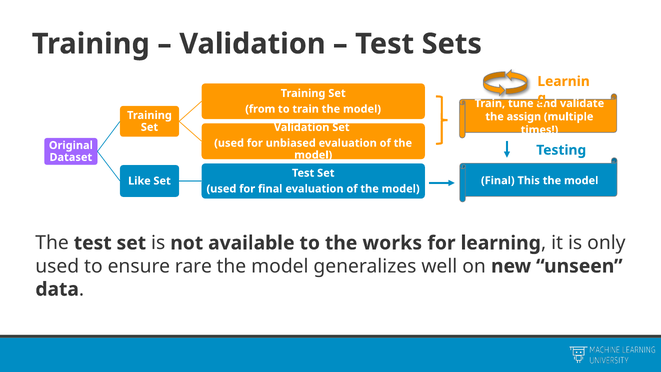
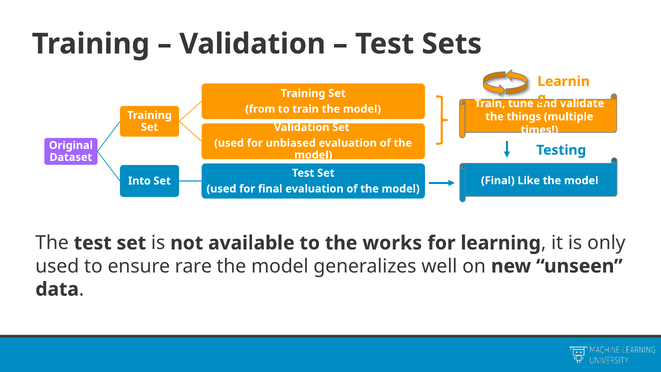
assign: assign -> things
This: This -> Like
Like: Like -> Into
